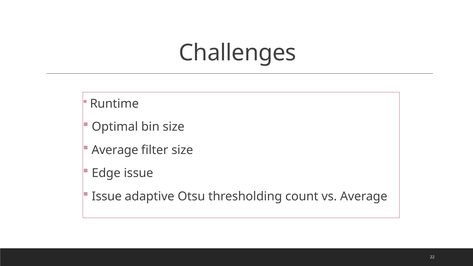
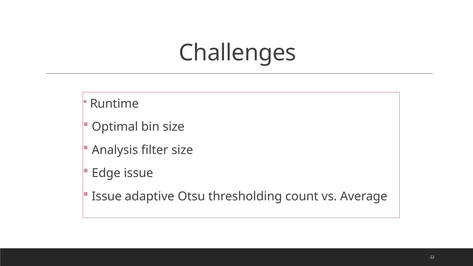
Average at (115, 150): Average -> Analysis
